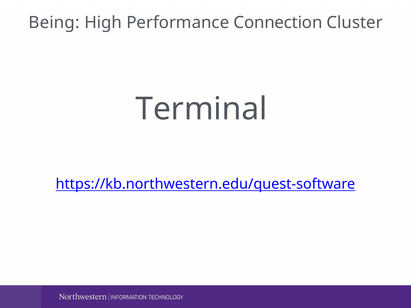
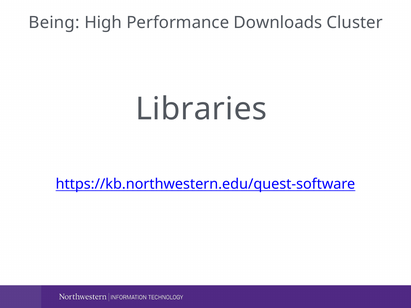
Connection: Connection -> Downloads
Terminal: Terminal -> Libraries
